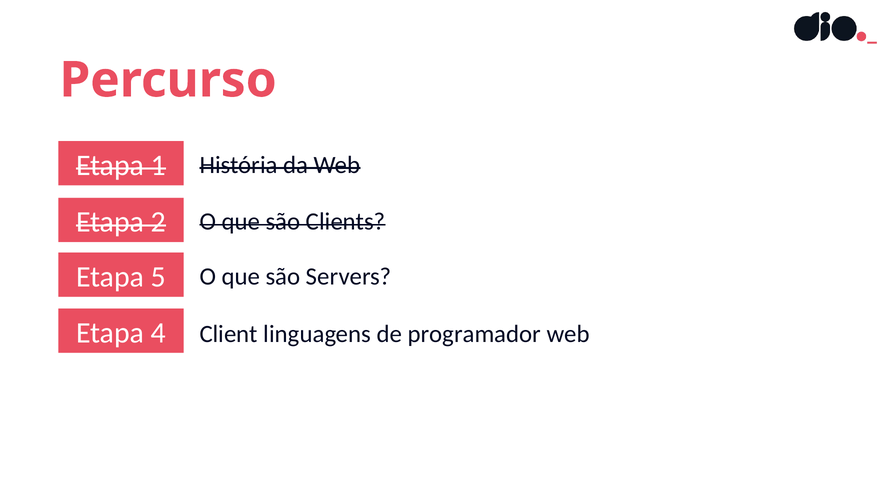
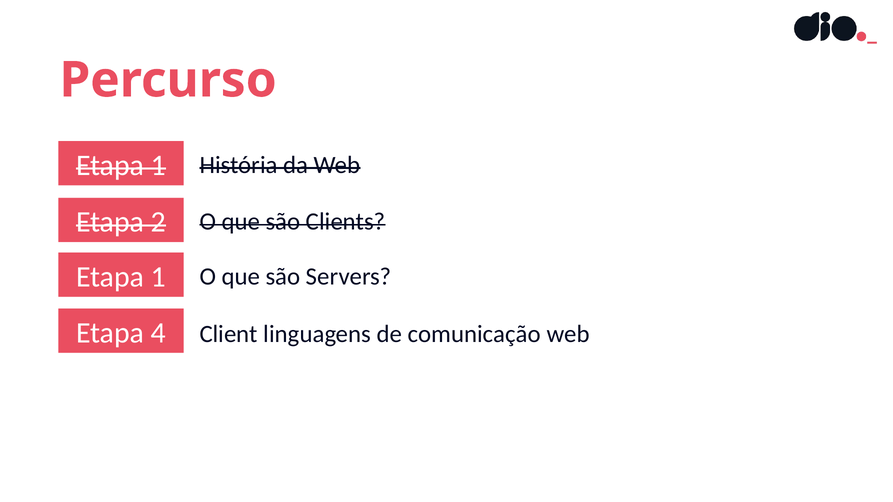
5 at (158, 277): 5 -> 1
programador: programador -> comunicação
